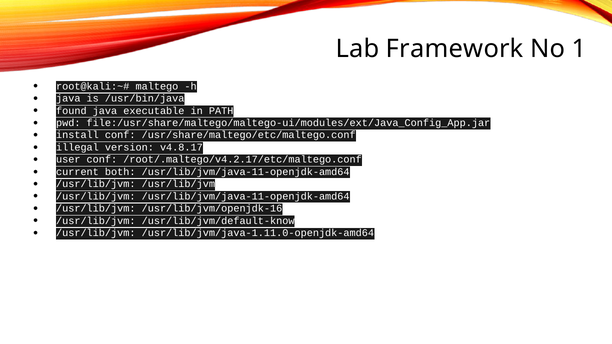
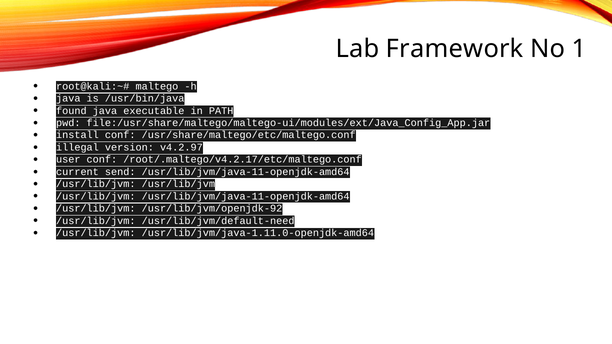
v4.8.17: v4.8.17 -> v4.2.97
both: both -> send
/usr/lib/jvm/openjdk-16: /usr/lib/jvm/openjdk-16 -> /usr/lib/jvm/openjdk-92
/usr/lib/jvm/default-know: /usr/lib/jvm/default-know -> /usr/lib/jvm/default-need
